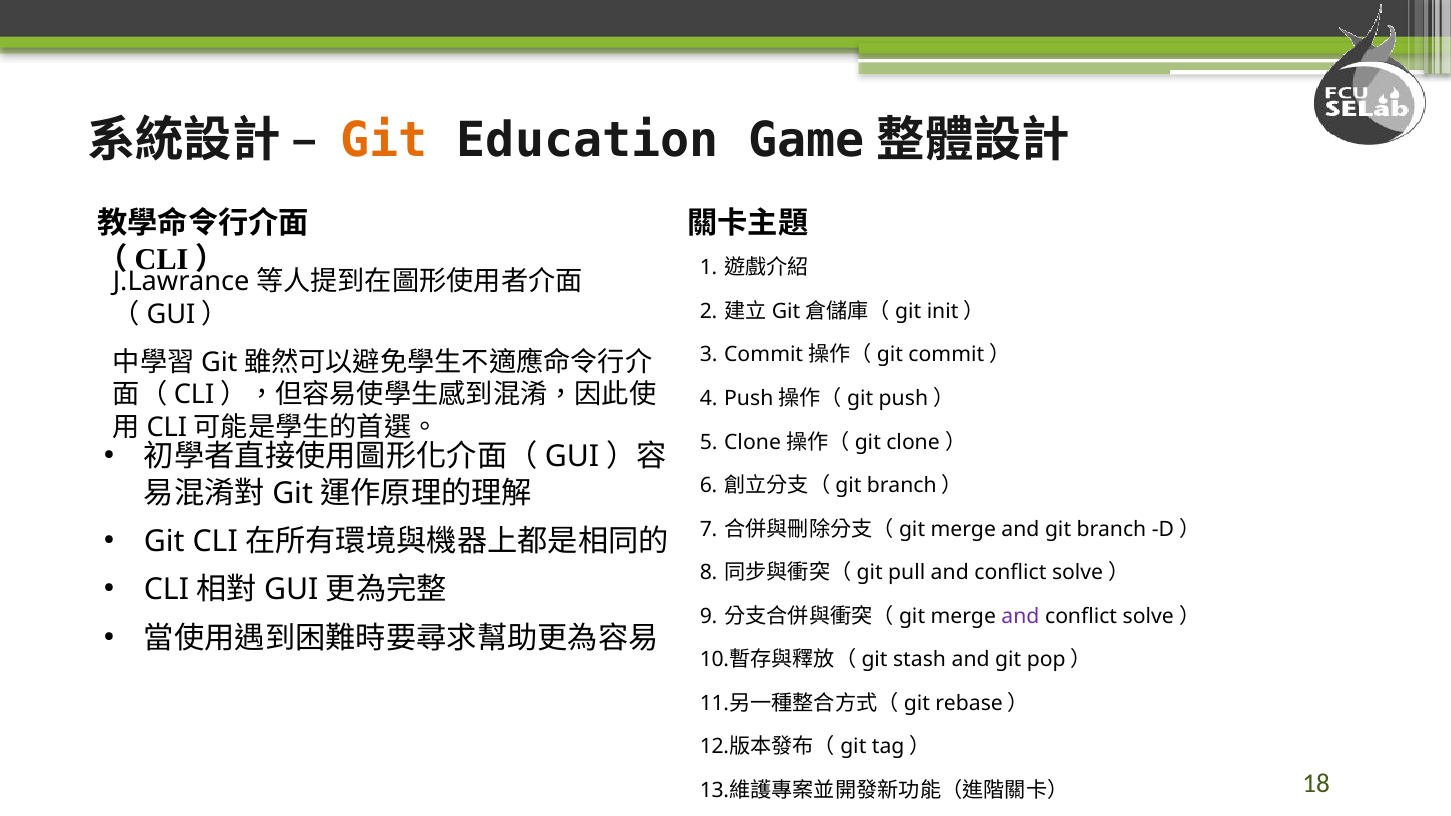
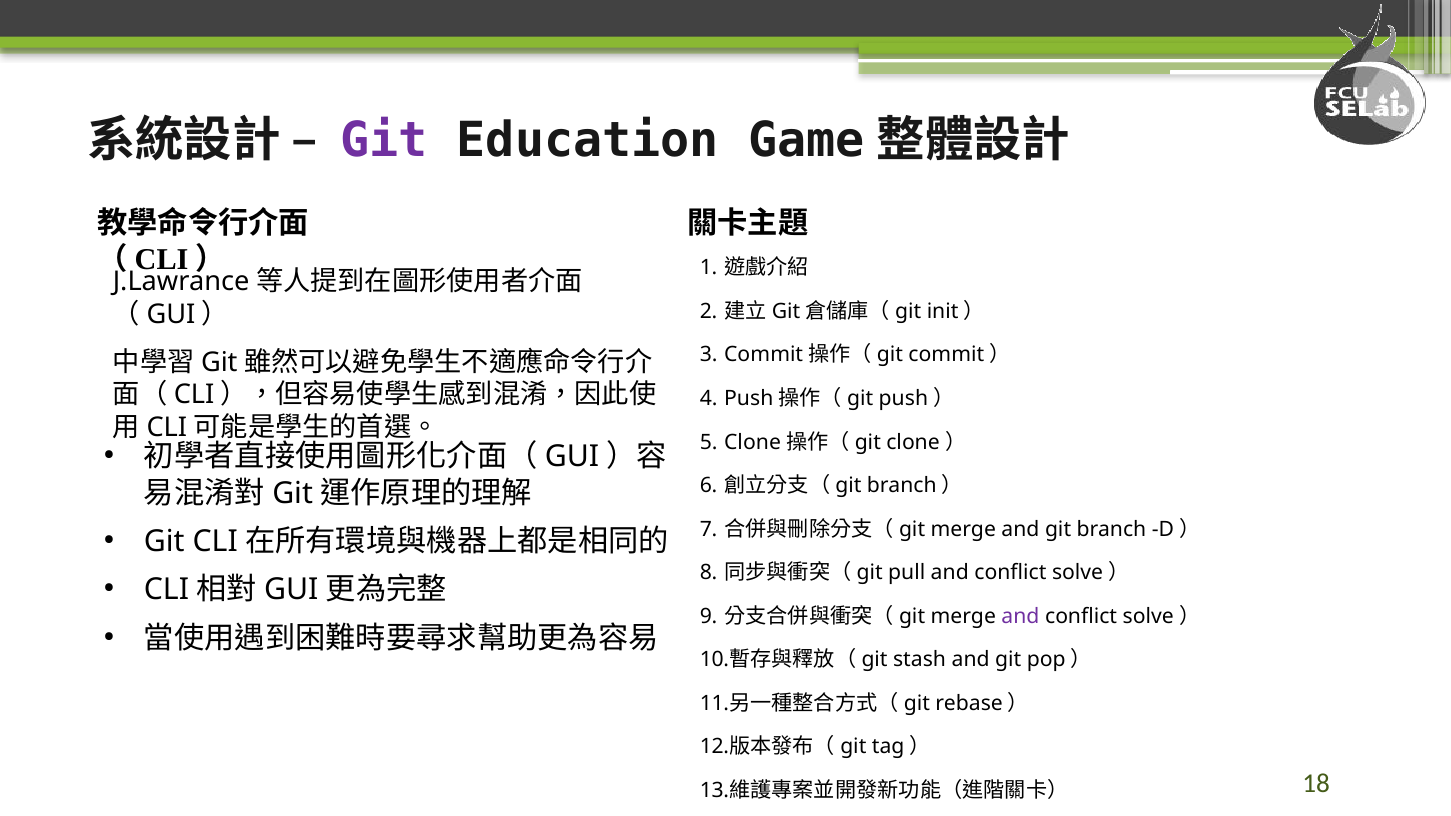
Git at (384, 141) colour: orange -> purple
